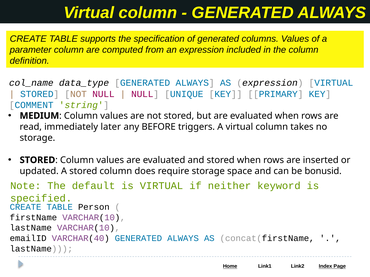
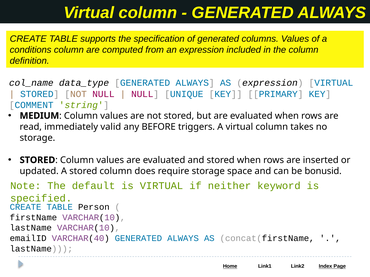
parameter: parameter -> conditions
later: later -> valid
